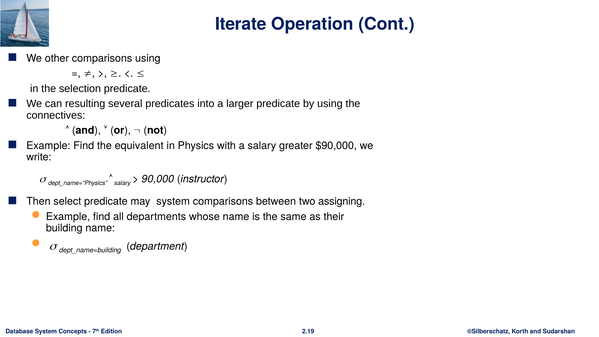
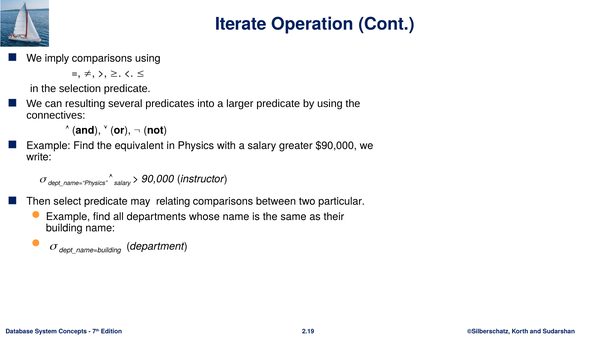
other: other -> imply
may system: system -> relating
assigning: assigning -> particular
